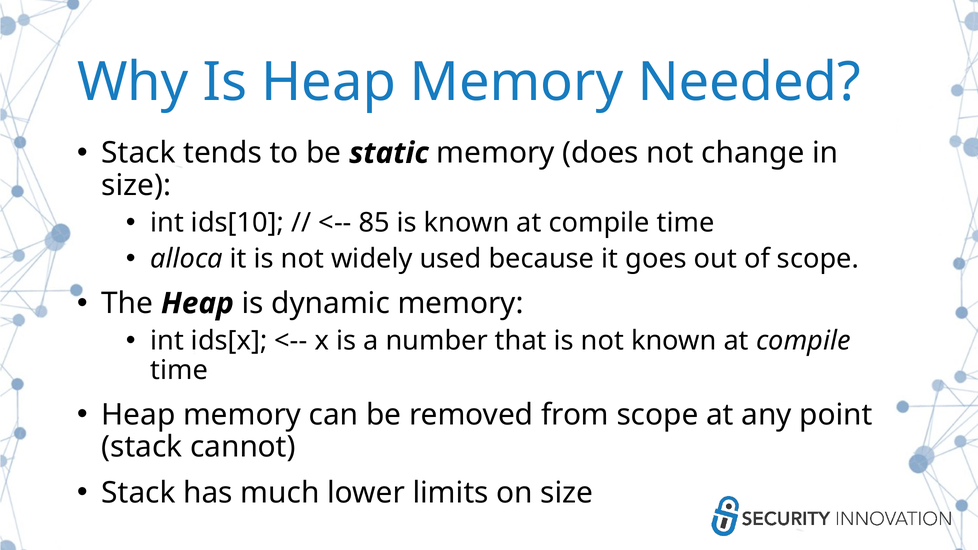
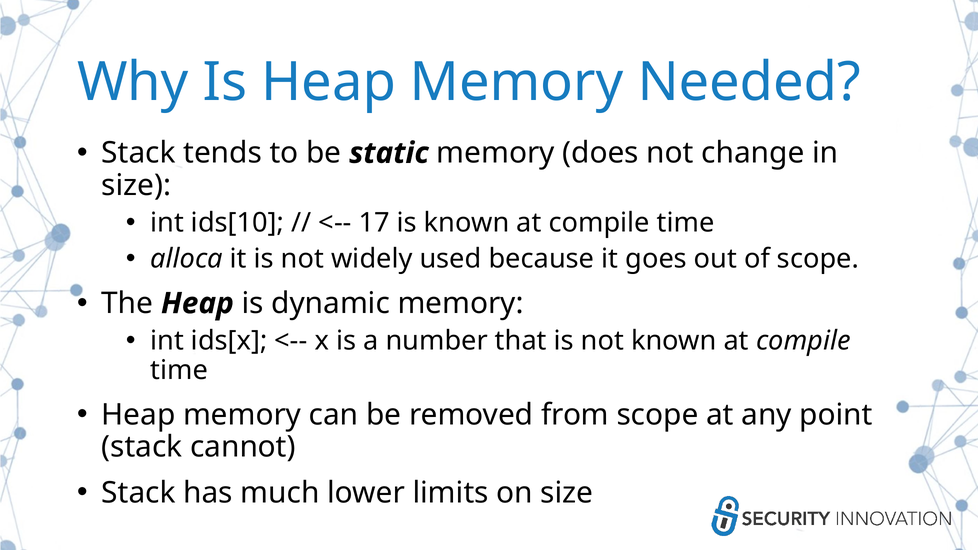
85: 85 -> 17
